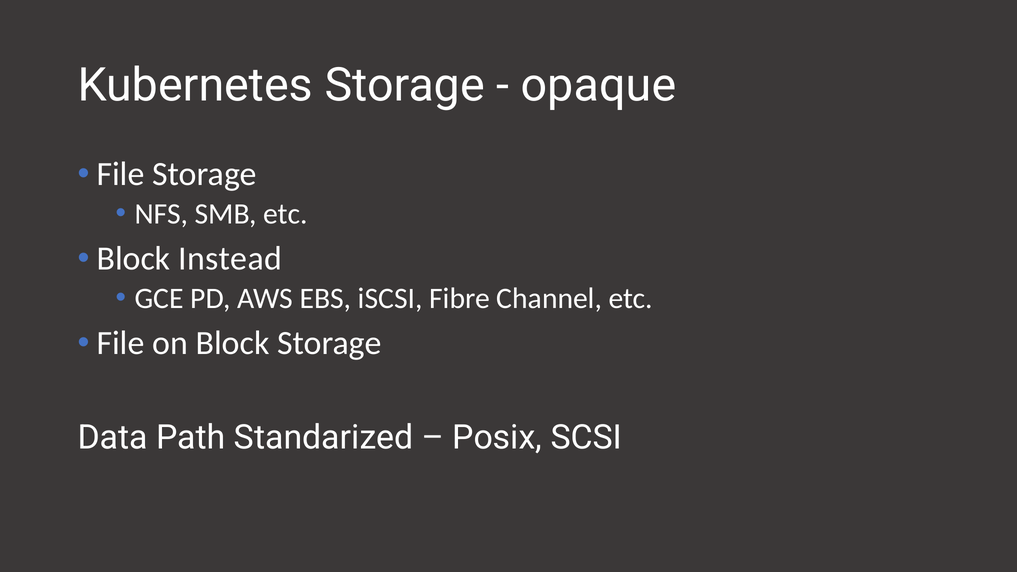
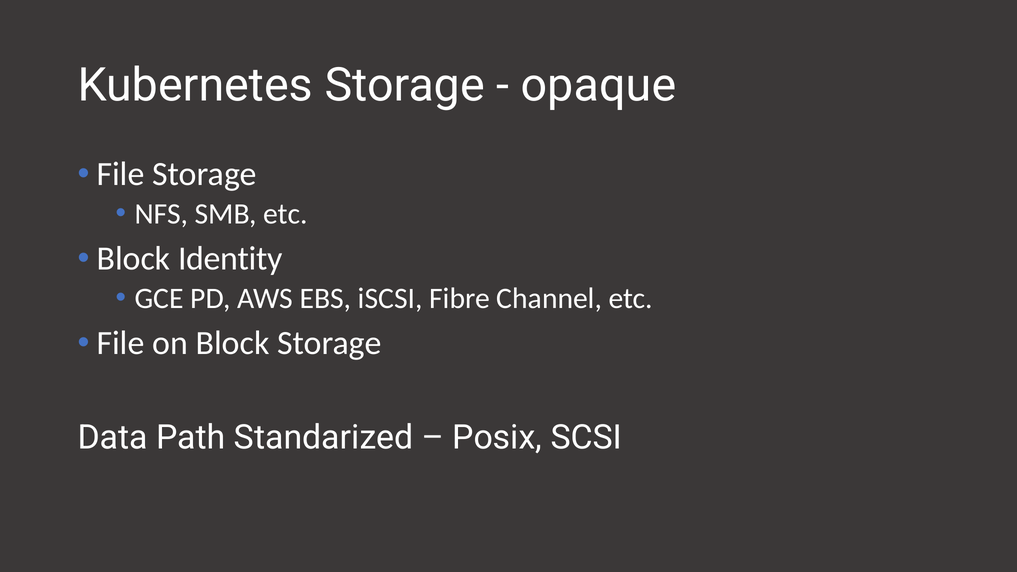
Instead: Instead -> Identity
